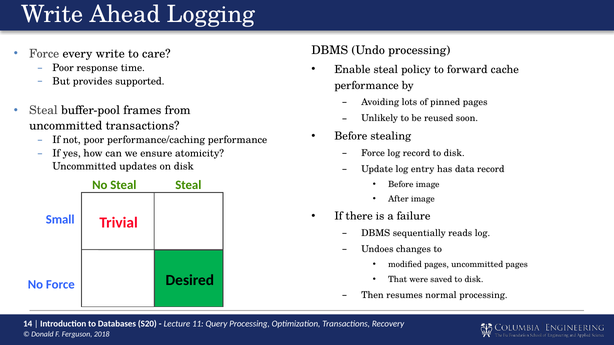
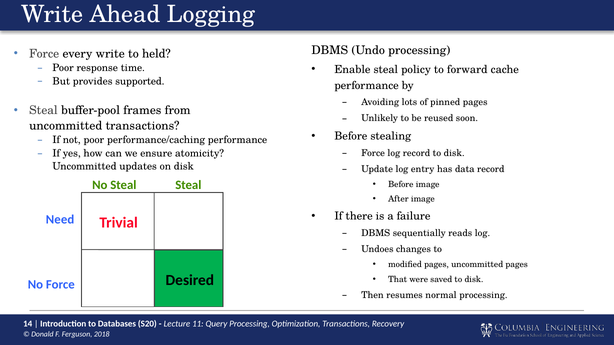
care: care -> held
Small: Small -> Need
